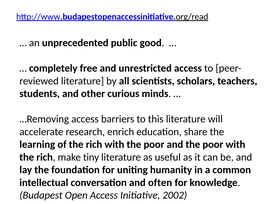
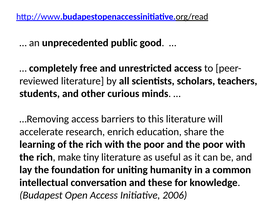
often: often -> these
2002: 2002 -> 2006
